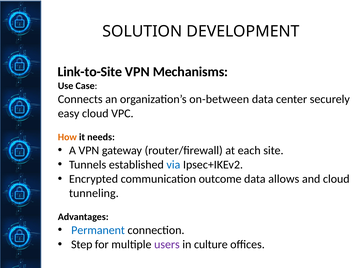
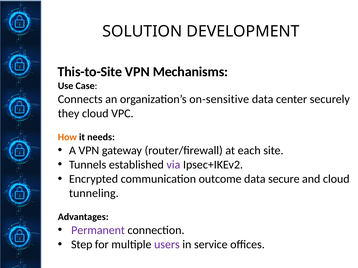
Link-to-Site: Link-to-Site -> This-to-Site
on-between: on-between -> on-sensitive
easy: easy -> they
via colour: blue -> purple
allows: allows -> secure
Permanent colour: blue -> purple
culture: culture -> service
